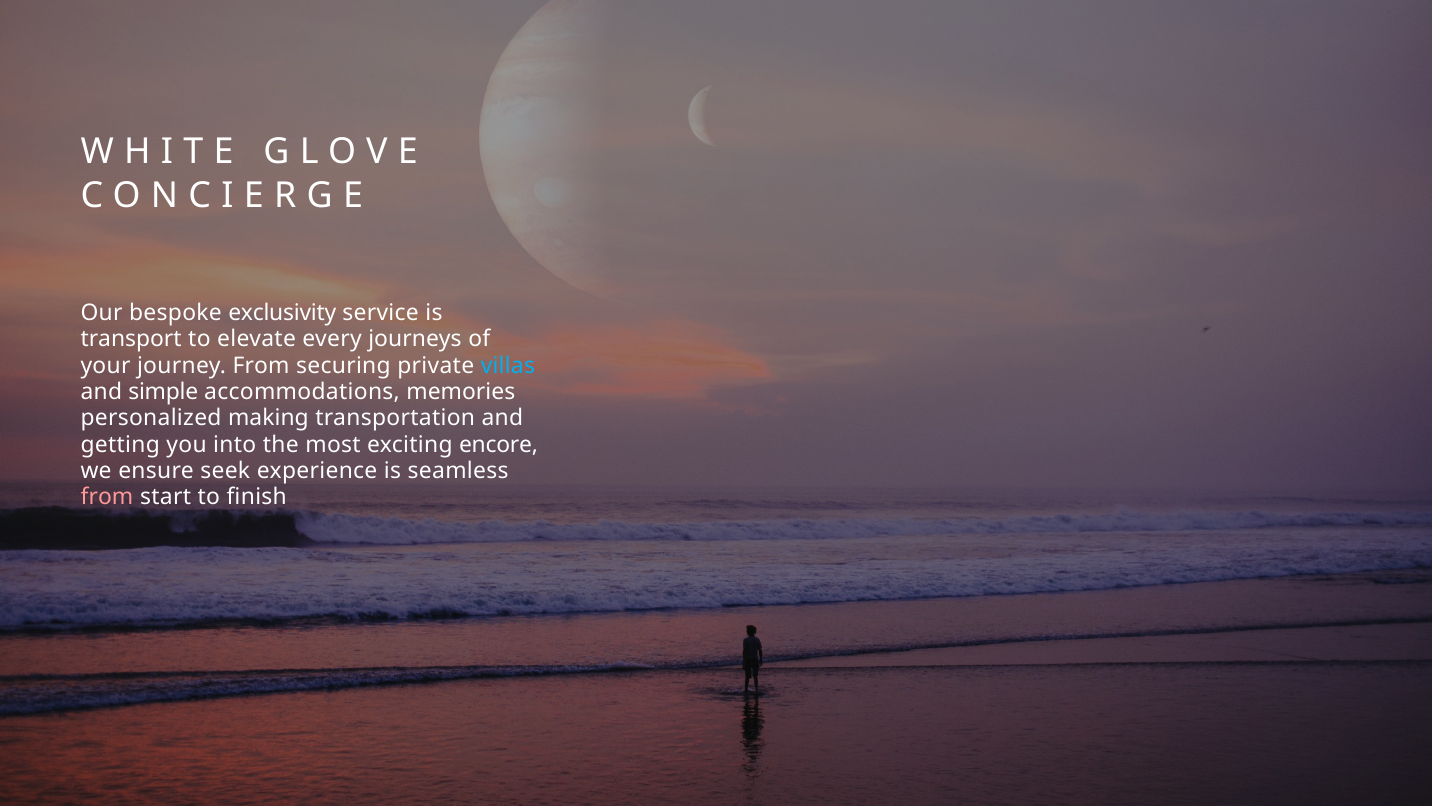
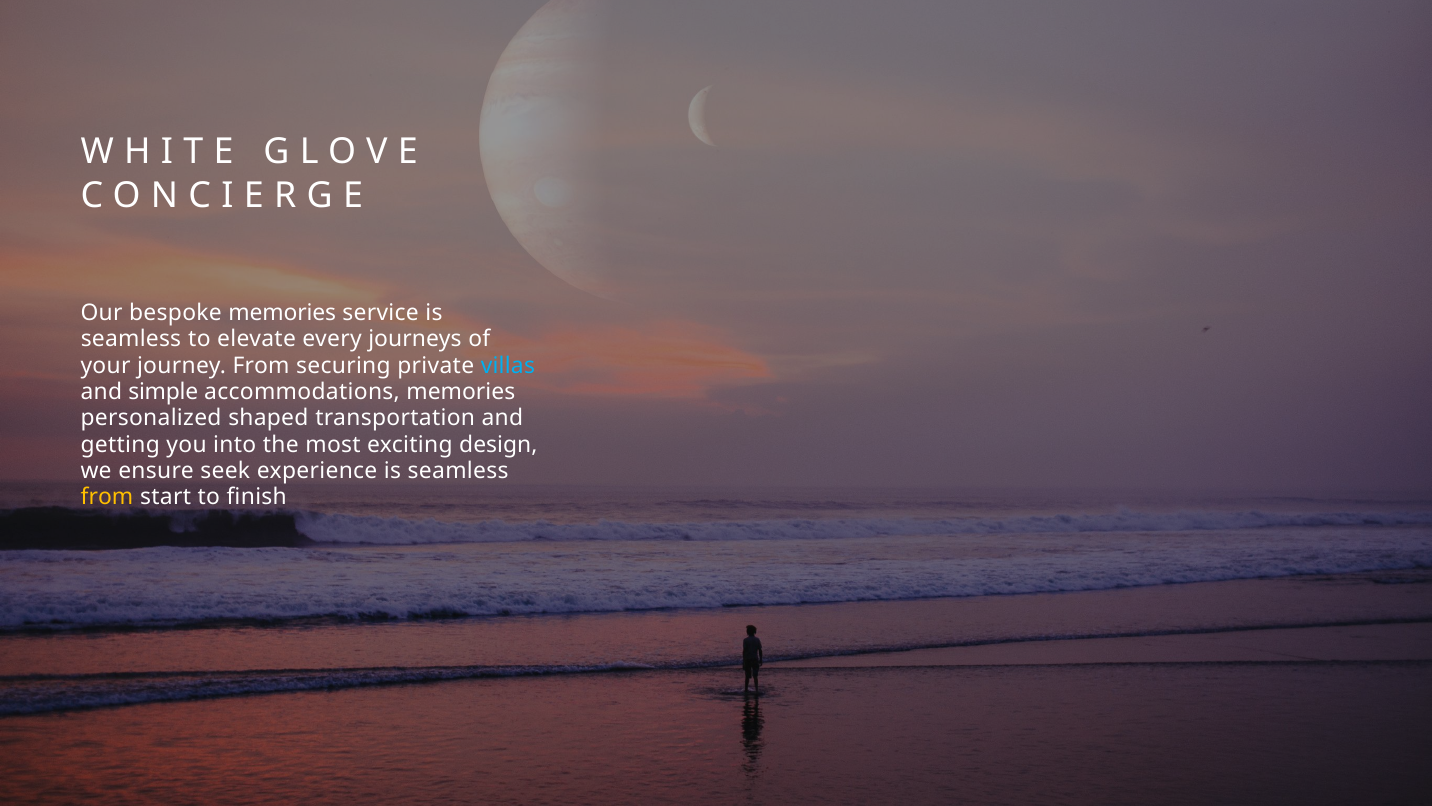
bespoke exclusivity: exclusivity -> memories
transport at (131, 339): transport -> seamless
making: making -> shaped
encore: encore -> design
from at (107, 497) colour: pink -> yellow
